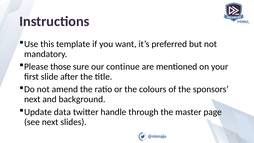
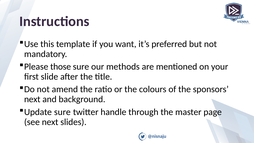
continue: continue -> methods
Update data: data -> sure
